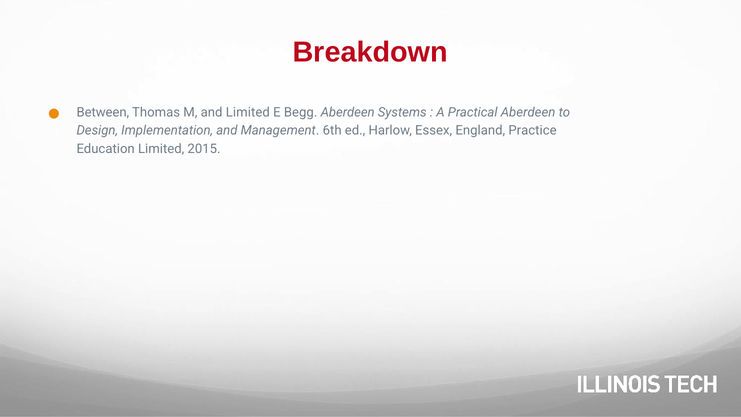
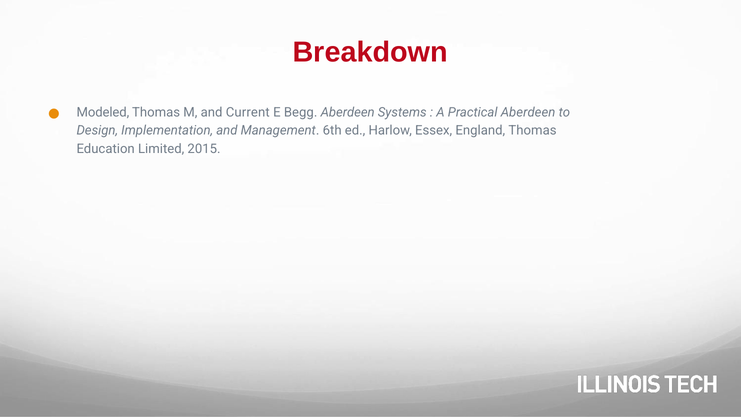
Between: Between -> Modeled
and Limited: Limited -> Current
England Practice: Practice -> Thomas
